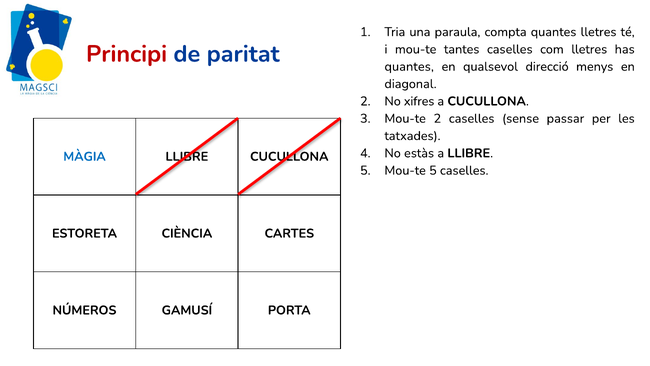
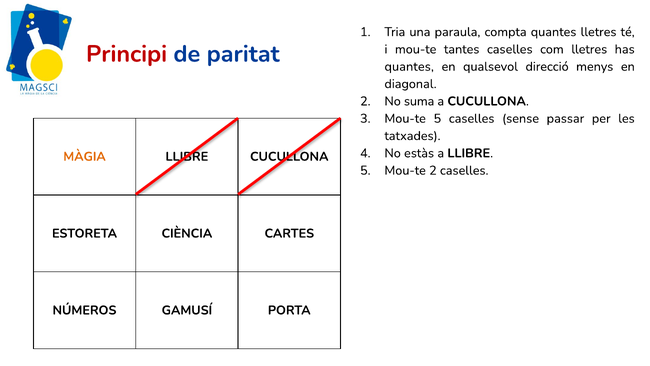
xifres: xifres -> suma
Mou-te 2: 2 -> 5
MÀGIA colour: blue -> orange
Mou-te 5: 5 -> 2
